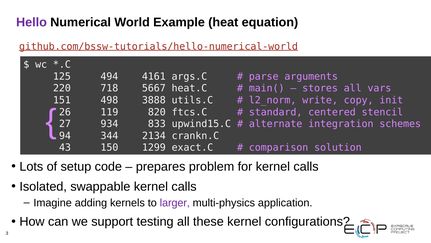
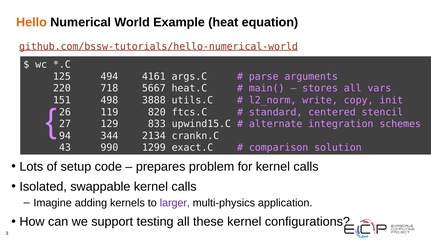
Hello colour: purple -> orange
934: 934 -> 129
150: 150 -> 990
